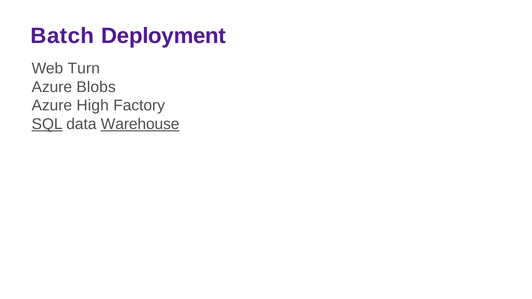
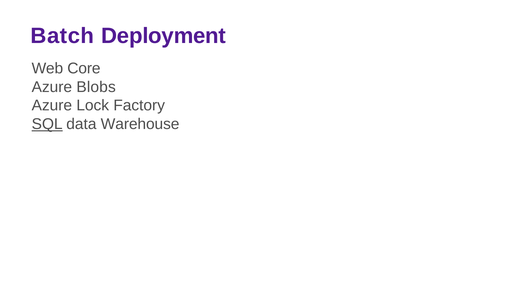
Turn: Turn -> Core
High: High -> Lock
Warehouse underline: present -> none
